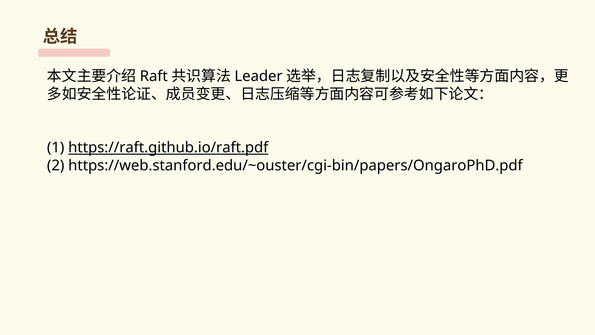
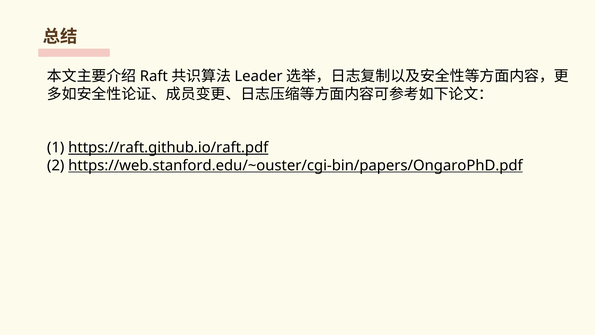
https://web.stanford.edu/~ouster/cgi-bin/papers/OngaroPhD.pdf underline: none -> present
